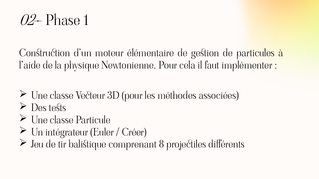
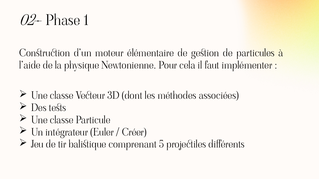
3D pour: pour -> dont
8: 8 -> 5
